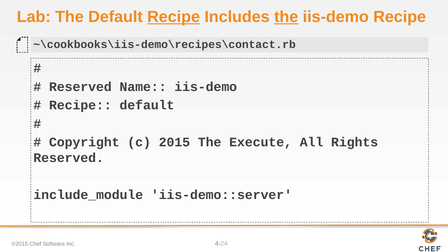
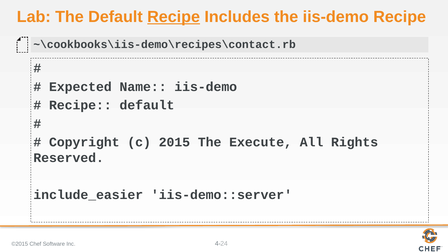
the at (286, 17) underline: present -> none
Reserved at (80, 87): Reserved -> Expected
include_module: include_module -> include_easier
